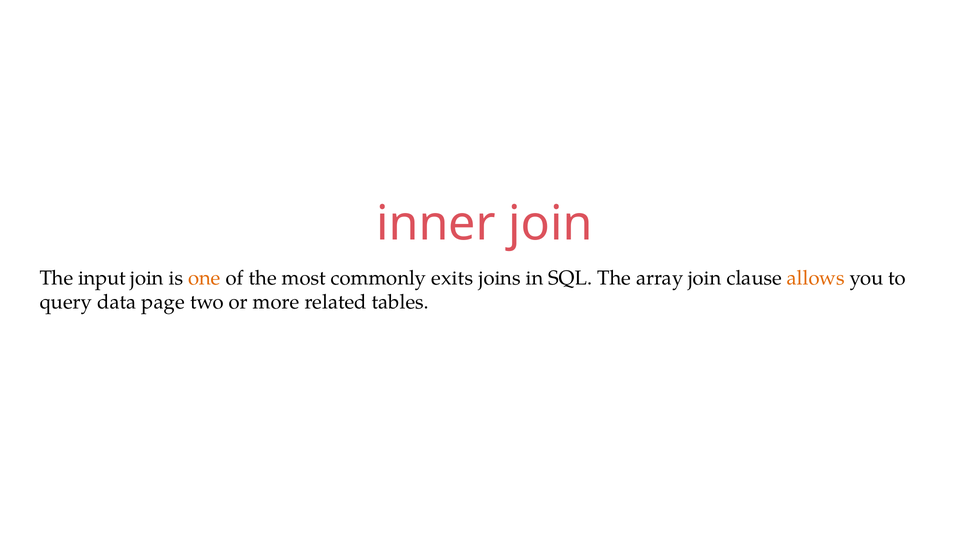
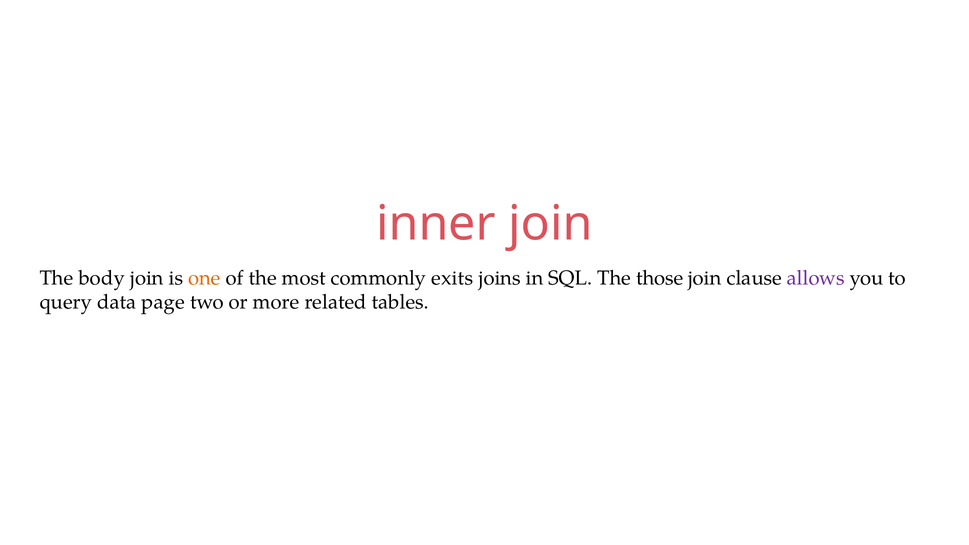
input: input -> body
array: array -> those
allows colour: orange -> purple
